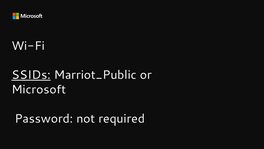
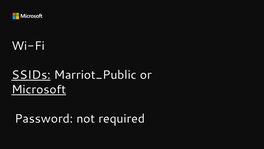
Microsoft underline: none -> present
